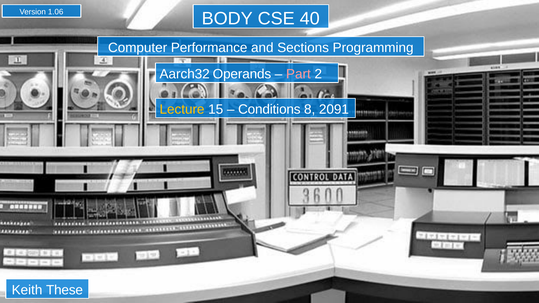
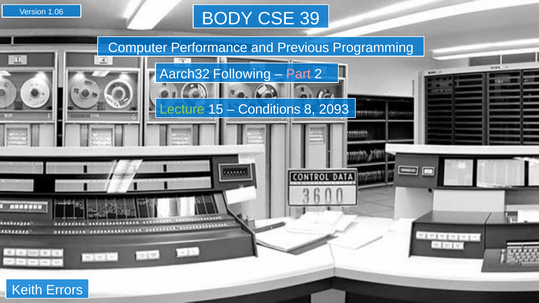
40: 40 -> 39
Sections: Sections -> Previous
Operands: Operands -> Following
Lecture colour: yellow -> light green
2091: 2091 -> 2093
These: These -> Errors
